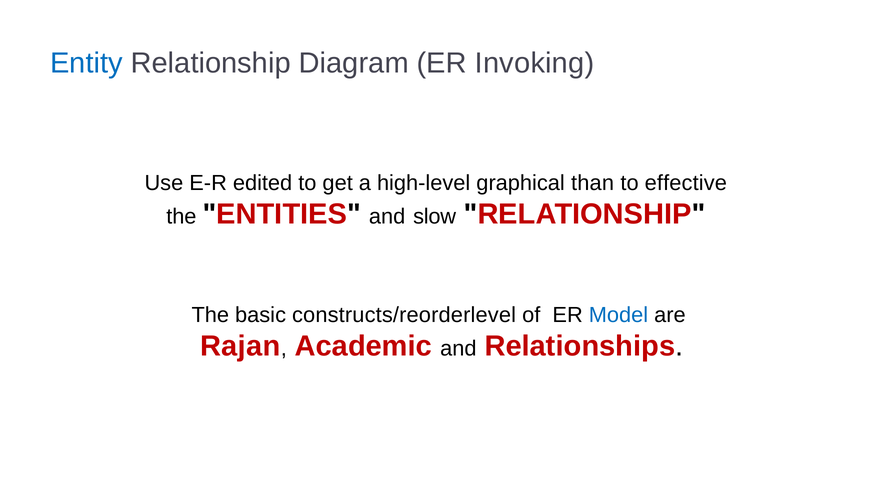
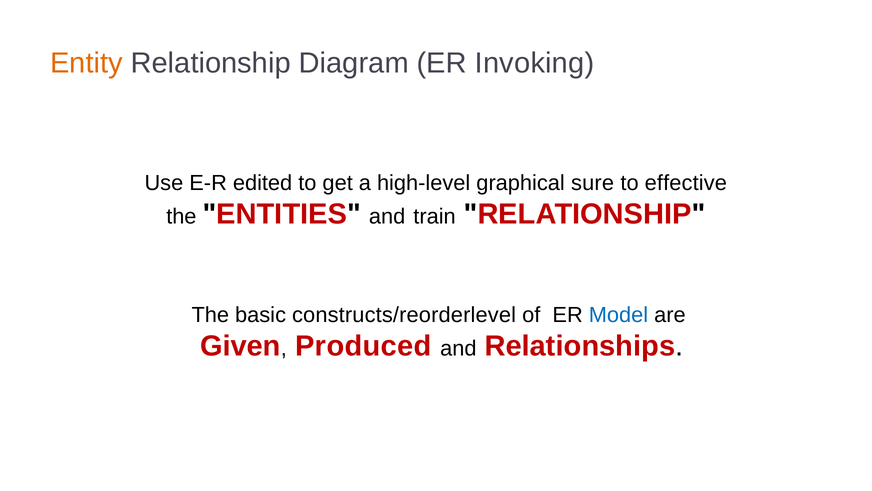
Entity colour: blue -> orange
than: than -> sure
slow: slow -> train
Rajan: Rajan -> Given
Academic: Academic -> Produced
